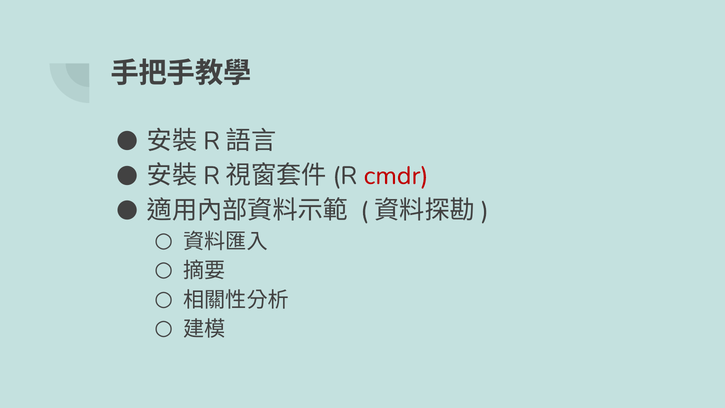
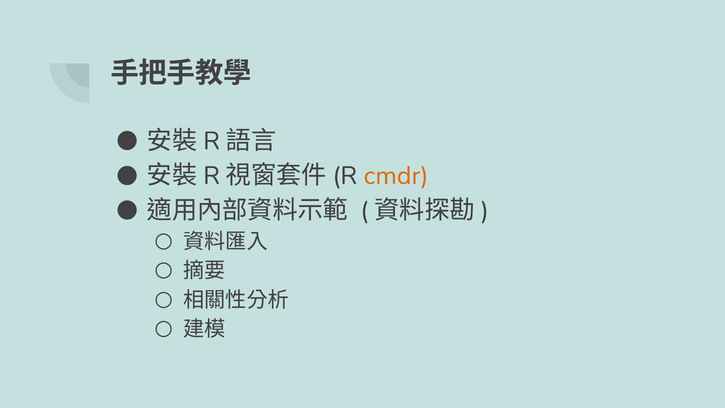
cmdr colour: red -> orange
